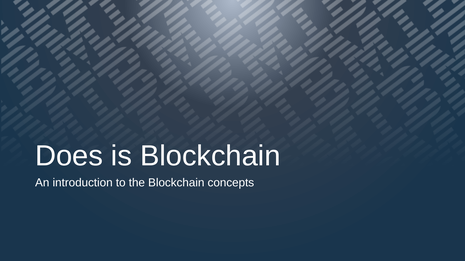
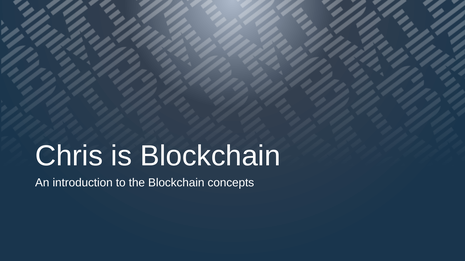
Does: Does -> Chris
